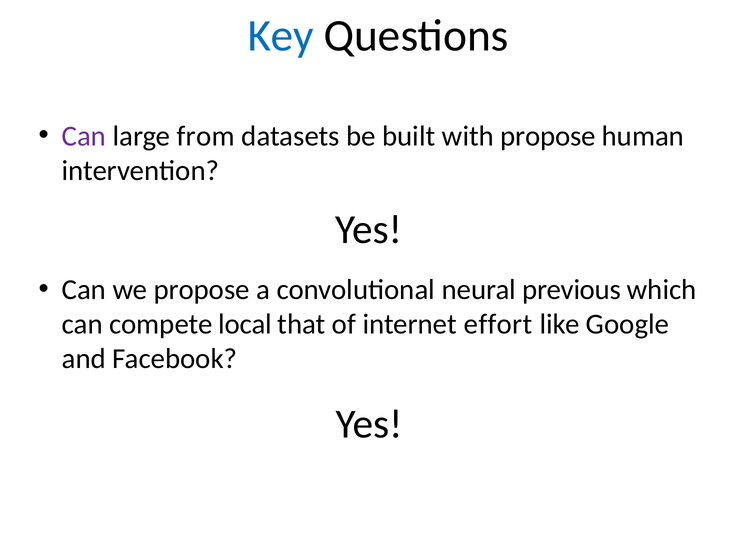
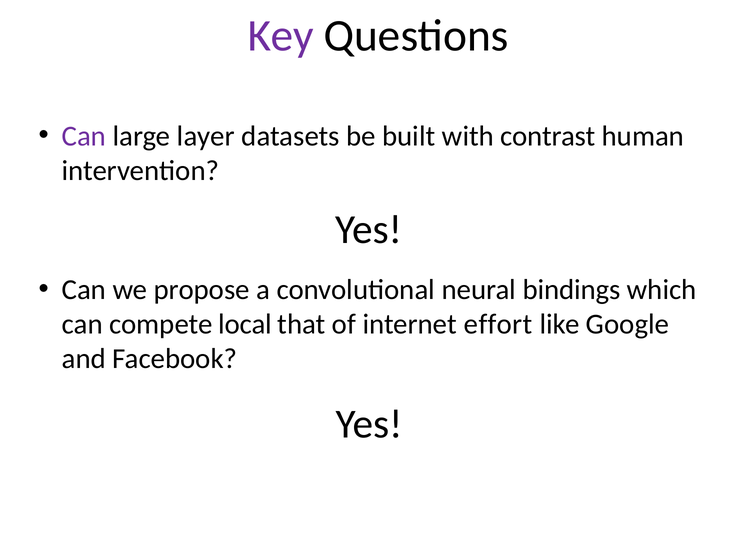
Key colour: blue -> purple
from: from -> layer
with propose: propose -> contrast
previous: previous -> bindings
